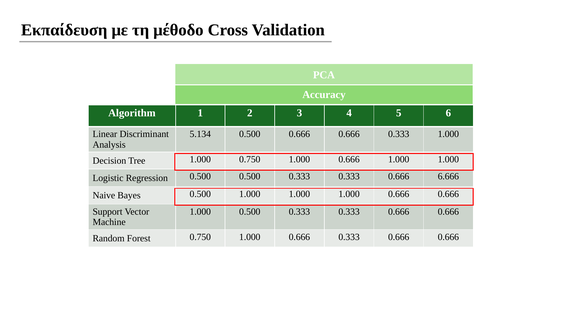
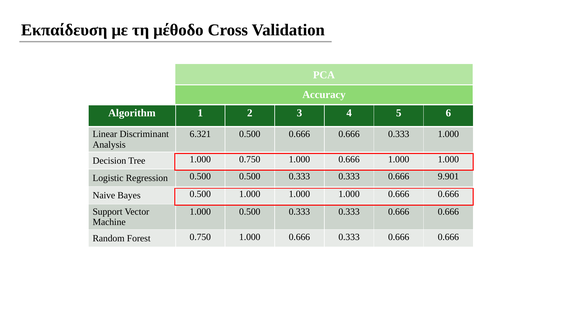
5.134: 5.134 -> 6.321
6.666: 6.666 -> 9.901
